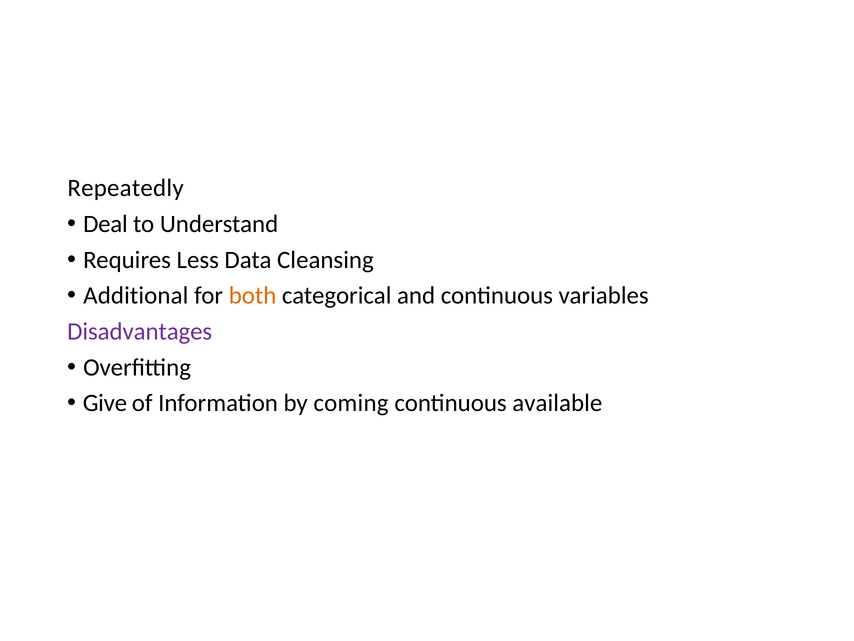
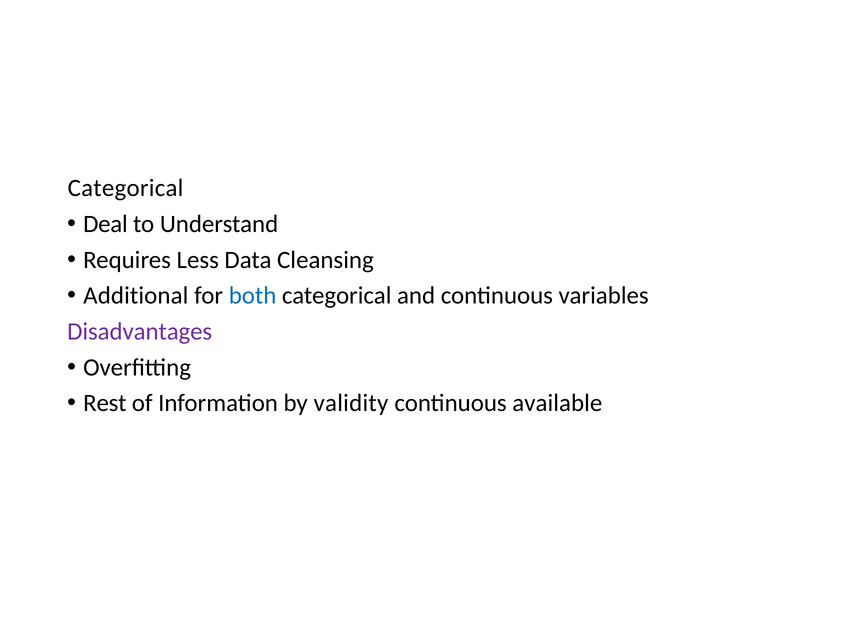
Repeatedly at (126, 188): Repeatedly -> Categorical
both colour: orange -> blue
Give: Give -> Rest
coming: coming -> validity
